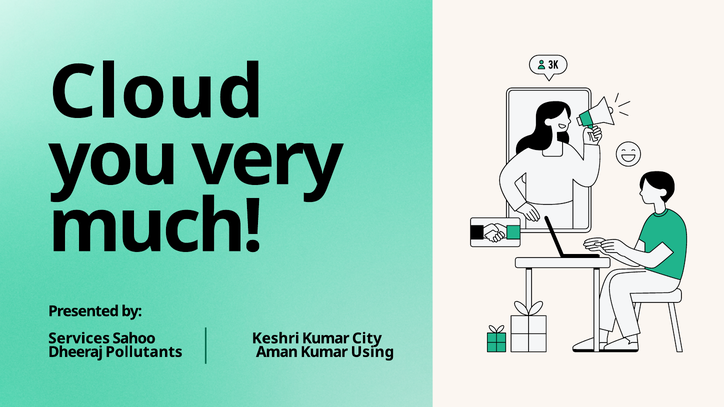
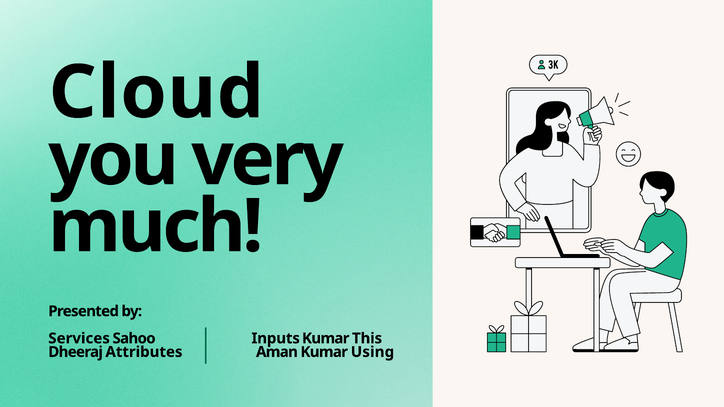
Keshri: Keshri -> Inputs
City: City -> This
Pollutants: Pollutants -> Attributes
